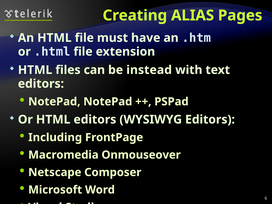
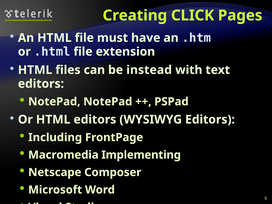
ALIAS: ALIAS -> CLICK
Onmouseover: Onmouseover -> Implementing
